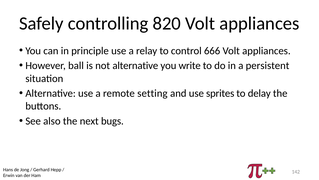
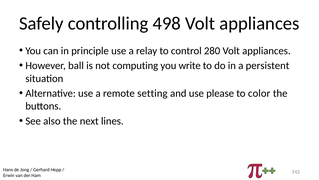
820: 820 -> 498
666: 666 -> 280
not alternative: alternative -> computing
sprites: sprites -> please
delay: delay -> color
bugs: bugs -> lines
